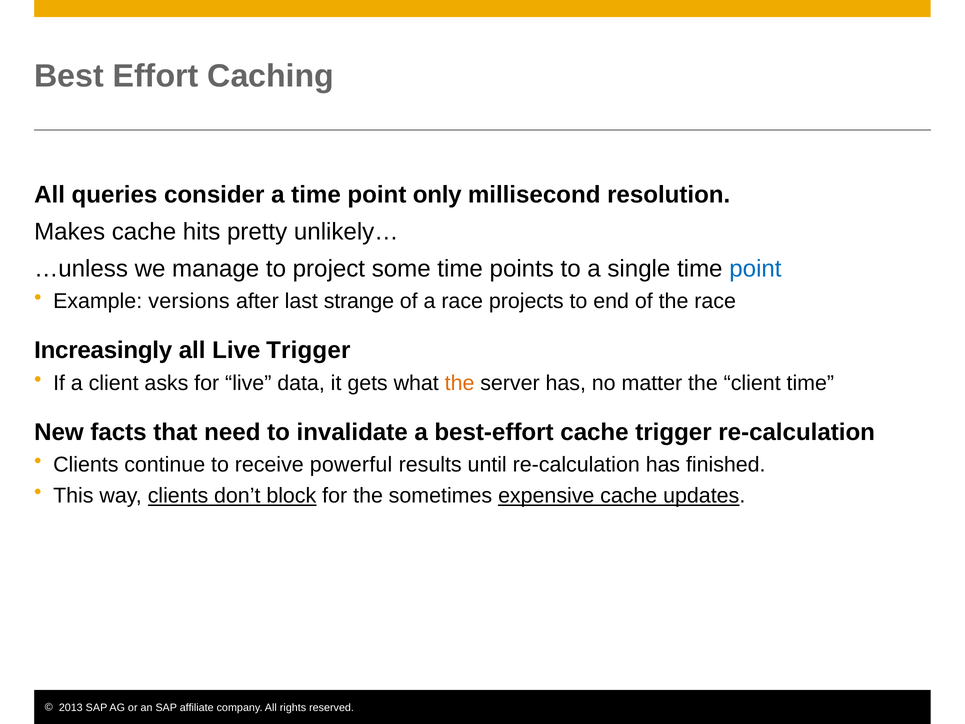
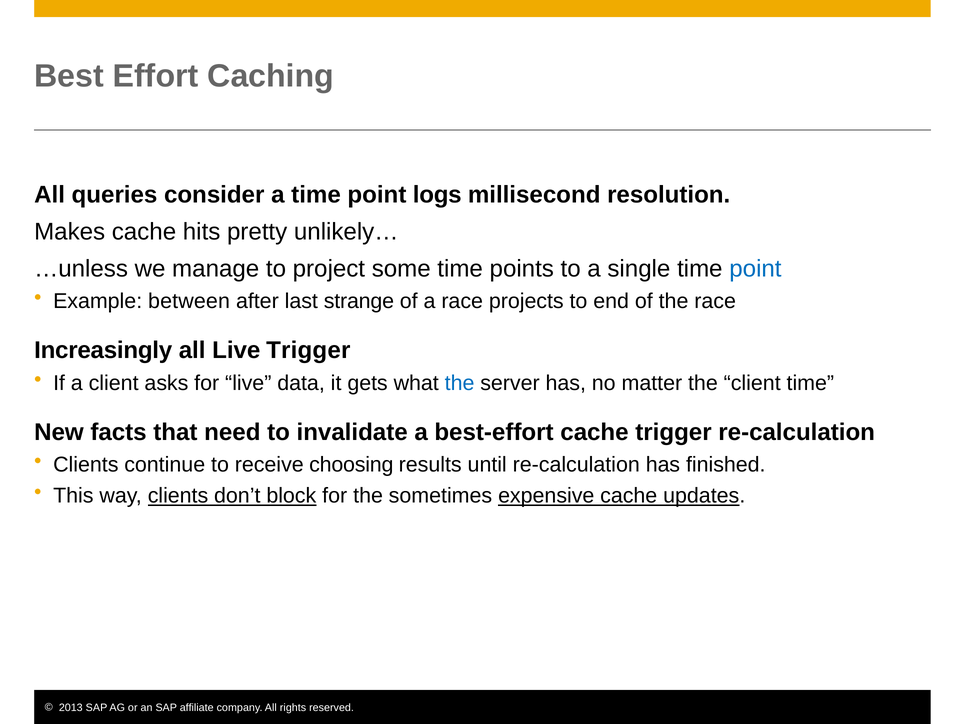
only: only -> logs
versions: versions -> between
the at (460, 383) colour: orange -> blue
powerful: powerful -> choosing
